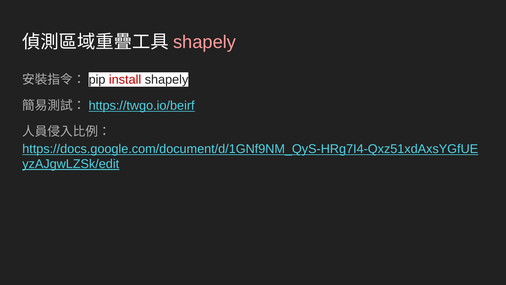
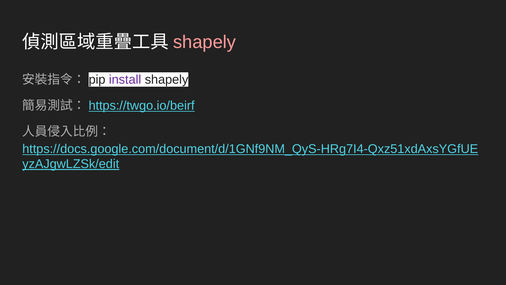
install colour: red -> purple
